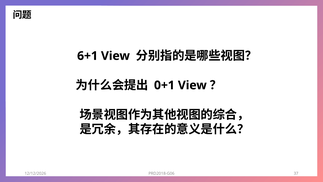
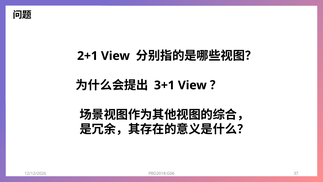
6+1: 6+1 -> 2+1
0+1: 0+1 -> 3+1
